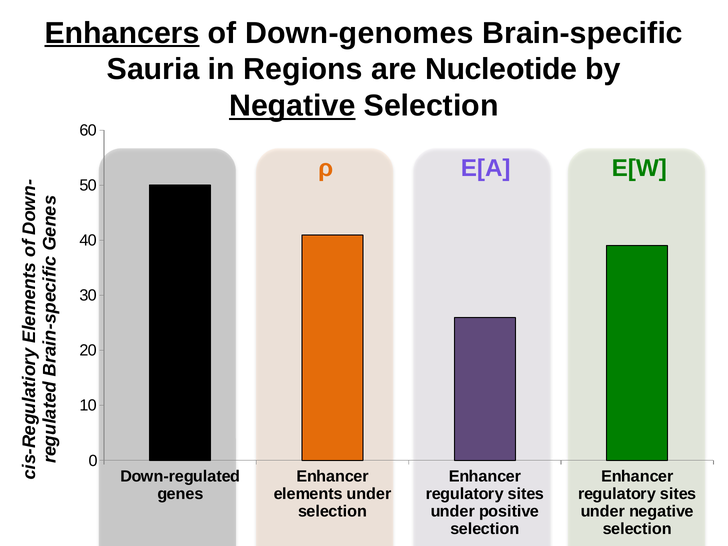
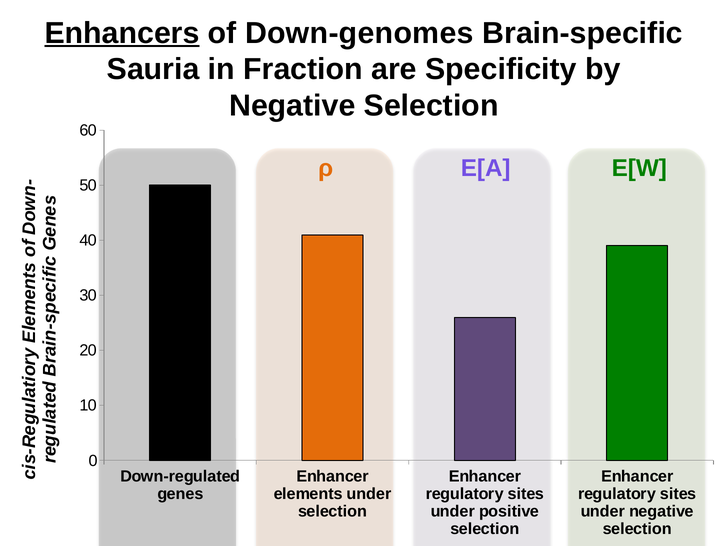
Regions: Regions -> Fraction
Nucleotide: Nucleotide -> Specificity
Negative at (292, 106) underline: present -> none
